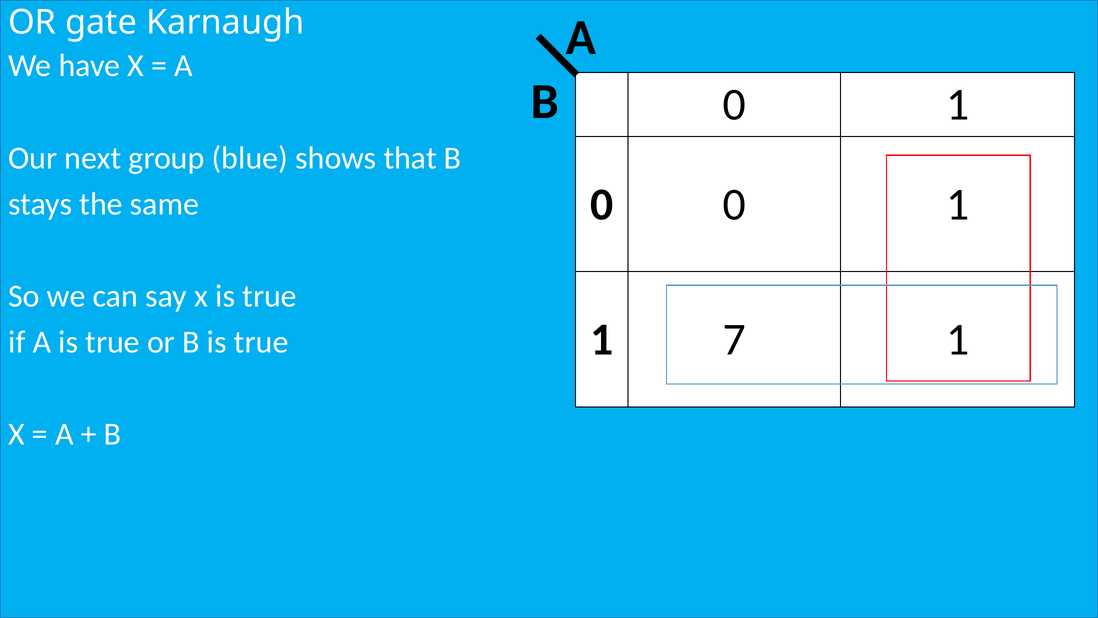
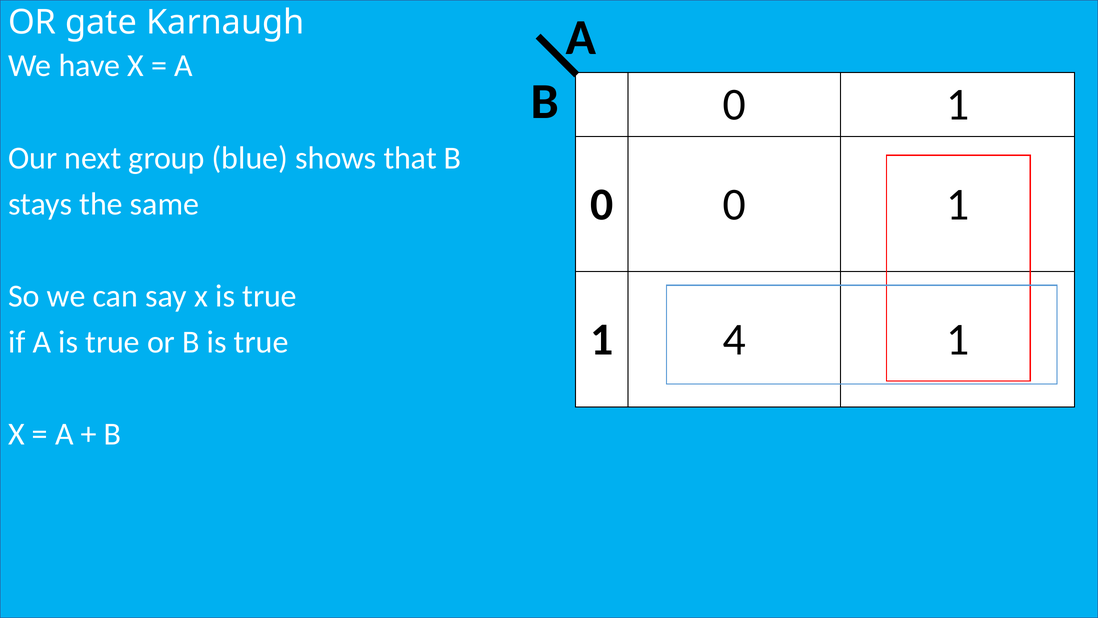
7: 7 -> 4
